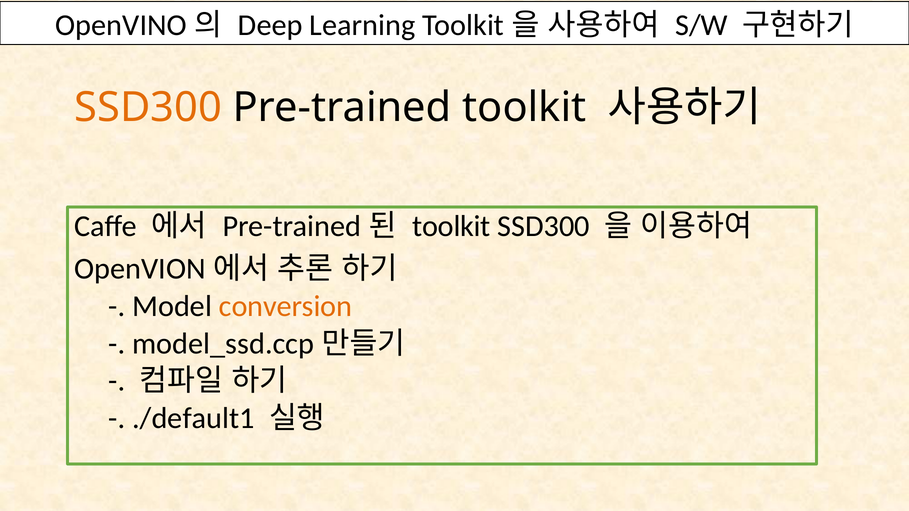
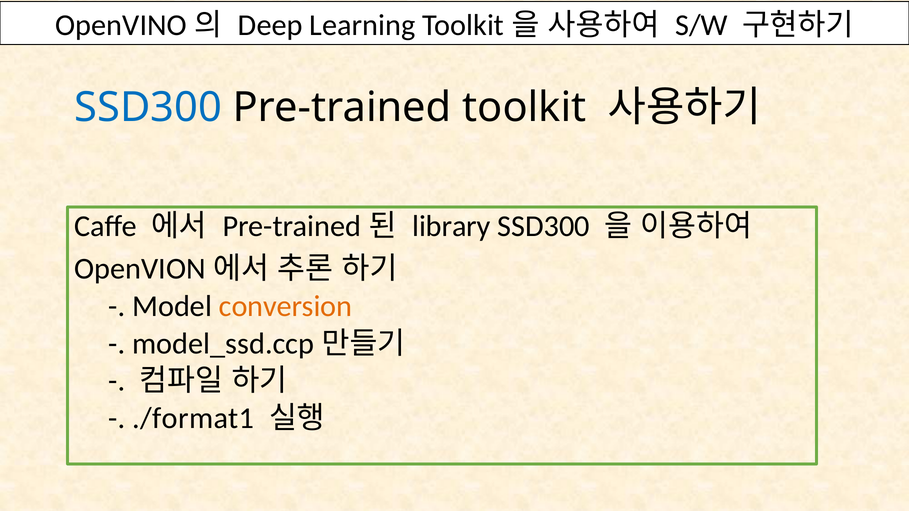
SSD300 at (148, 107) colour: orange -> blue
toolkit at (451, 227): toolkit -> library
./default1: ./default1 -> ./format1
